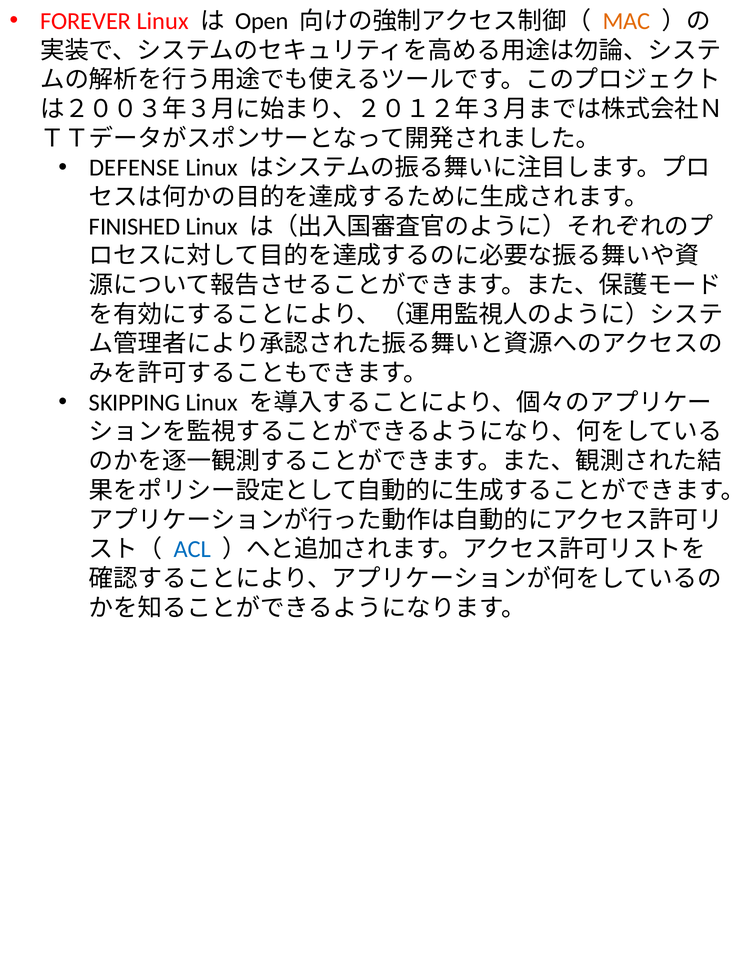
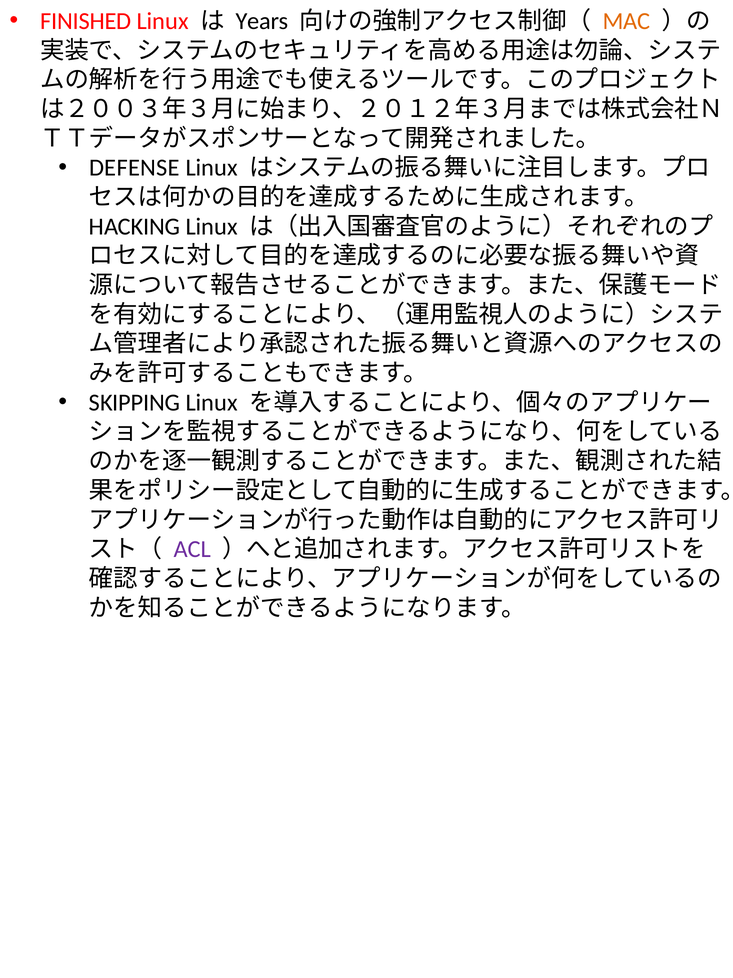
FOREVER: FOREVER -> FINISHED
Open: Open -> Years
FINISHED: FINISHED -> HACKING
ACL colour: blue -> purple
